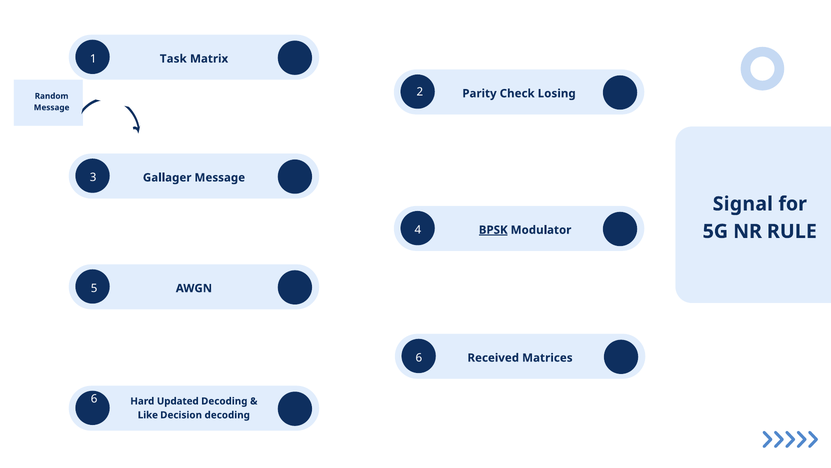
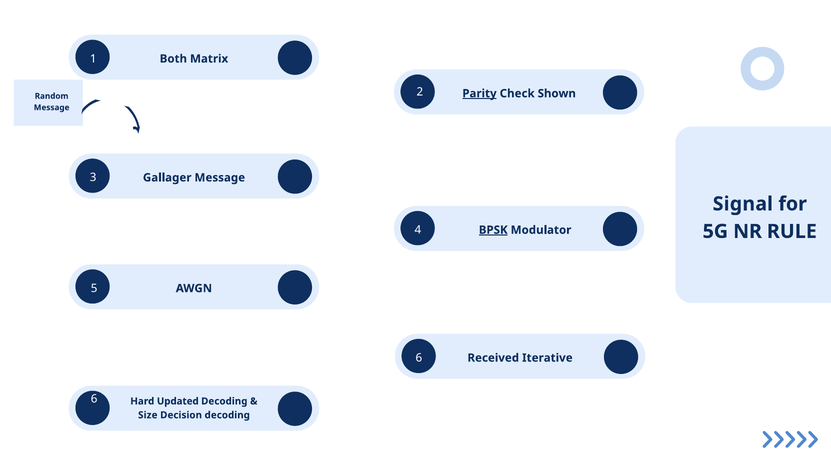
Task: Task -> Both
Parity underline: none -> present
Losing: Losing -> Shown
Matrices: Matrices -> Iterative
Like: Like -> Size
